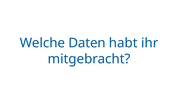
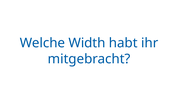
Daten: Daten -> Width
